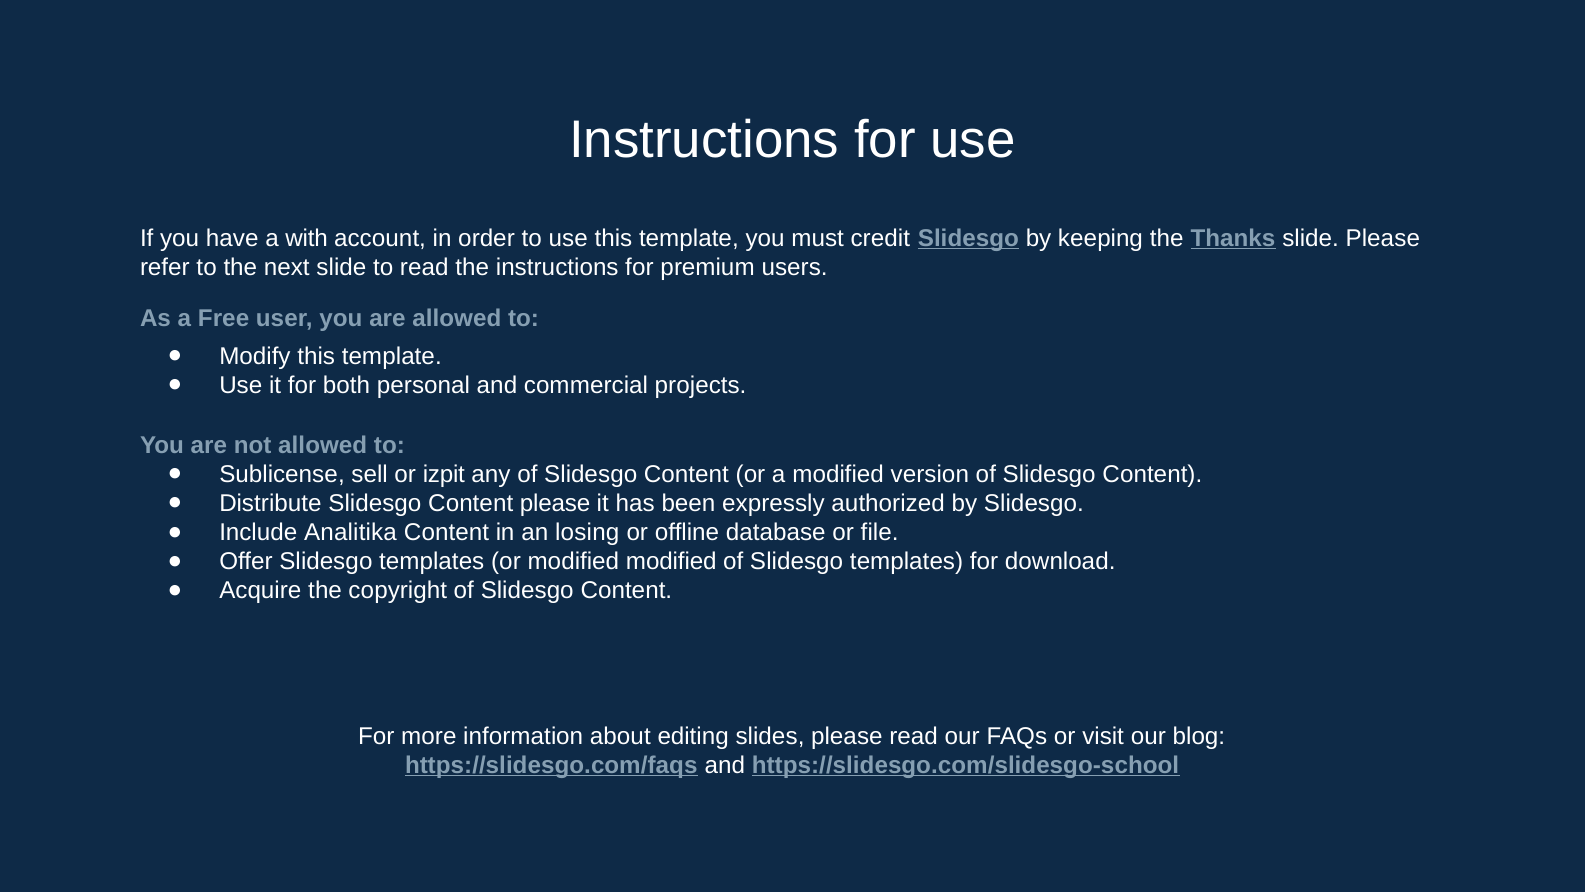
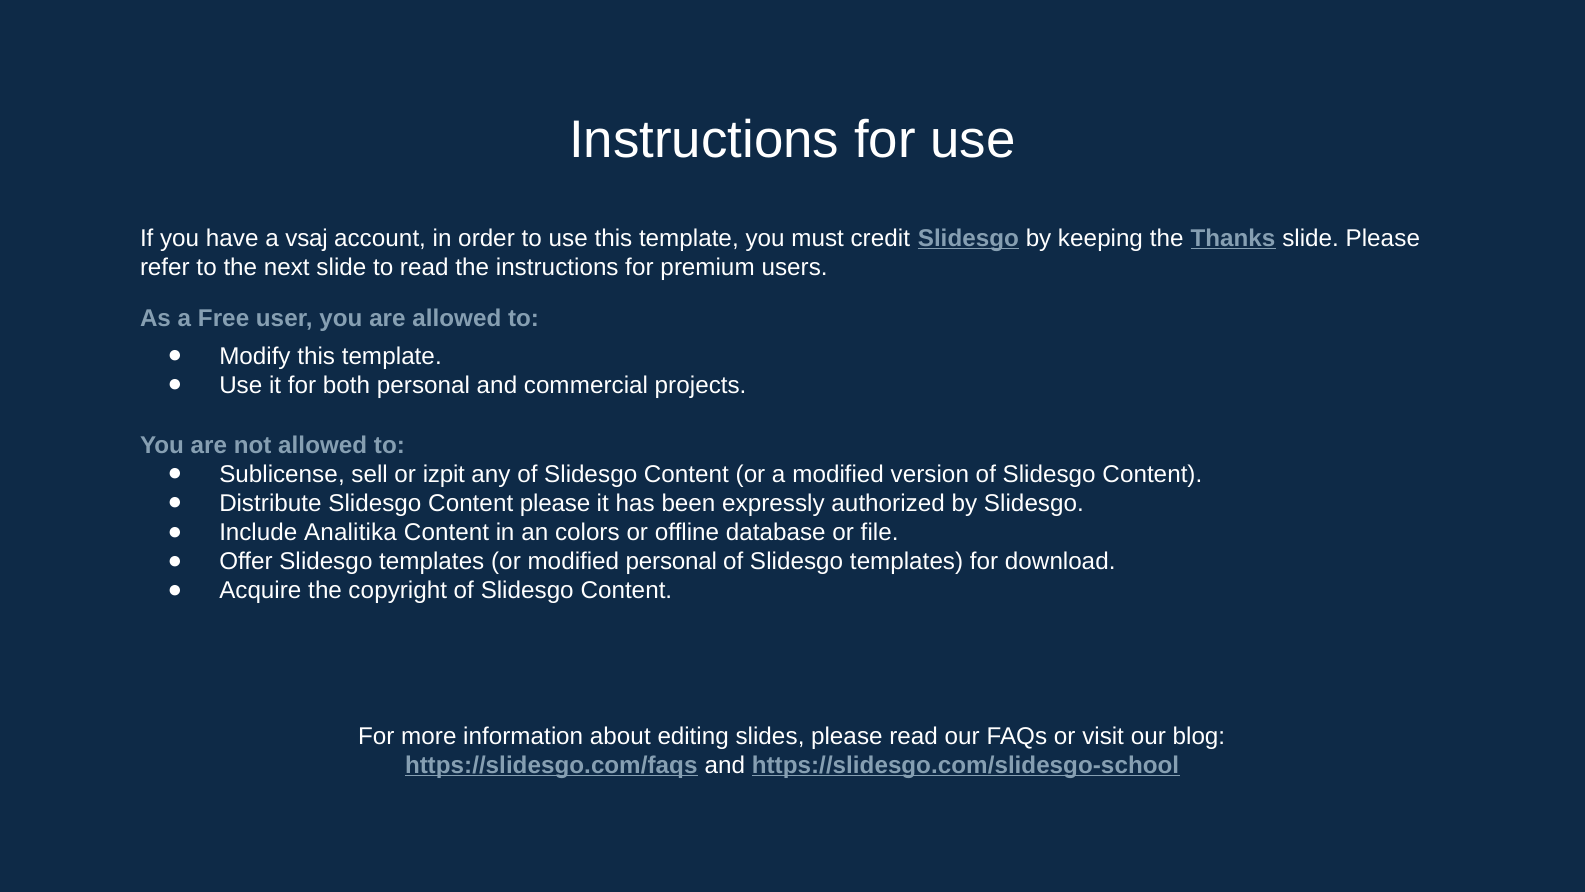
with: with -> vsaj
losing: losing -> colors
modified modified: modified -> personal
